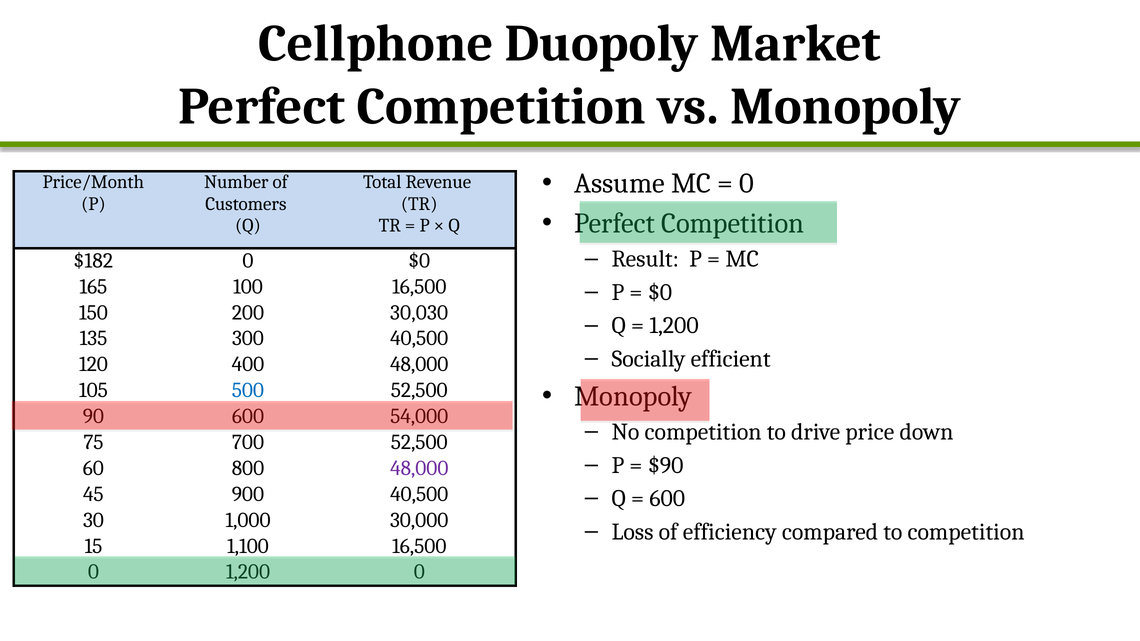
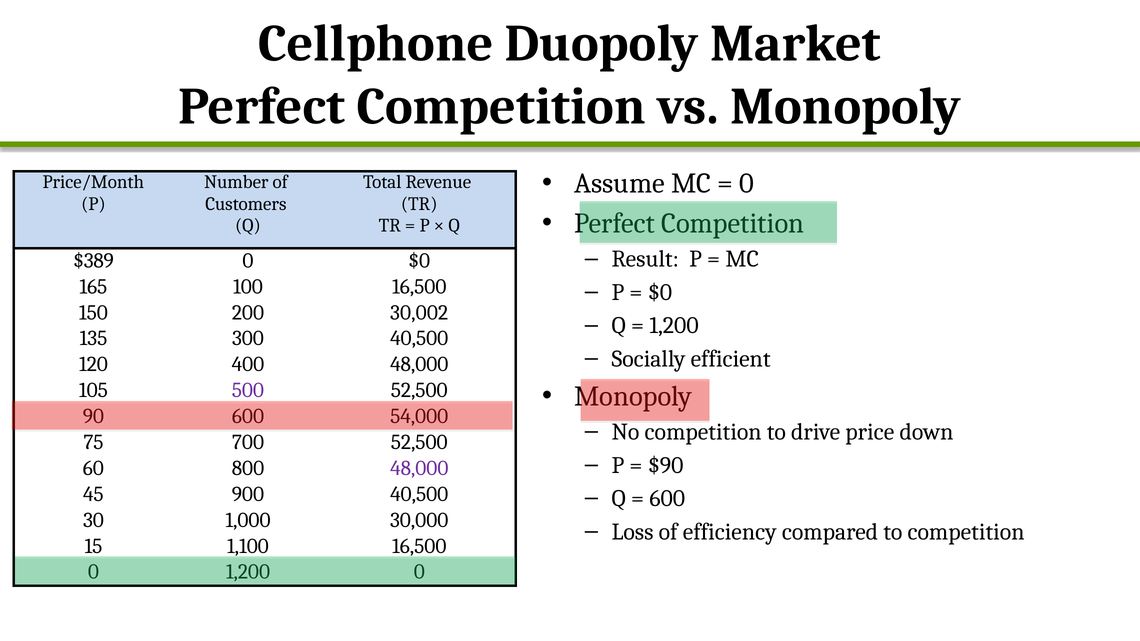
$182: $182 -> $389
30,030: 30,030 -> 30,002
500 colour: blue -> purple
